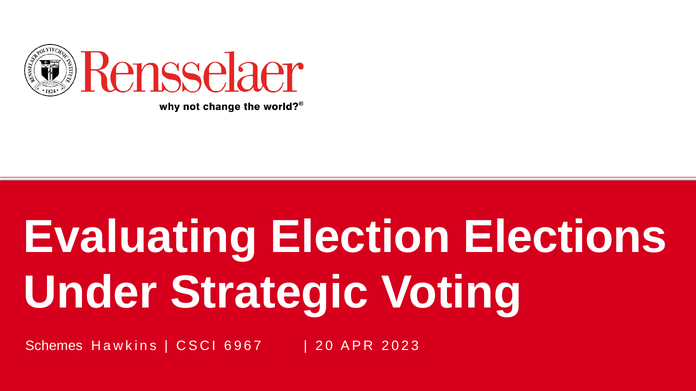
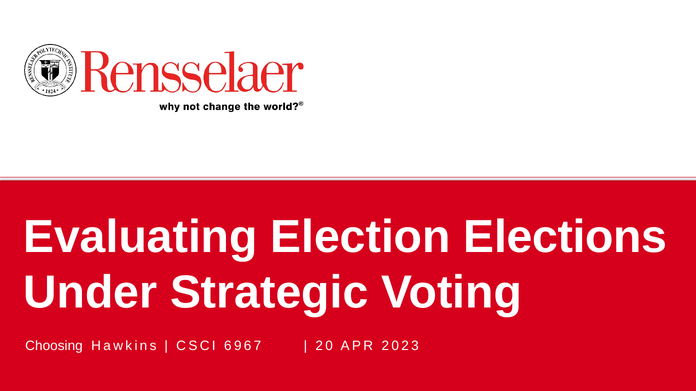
Schemes: Schemes -> Choosing
